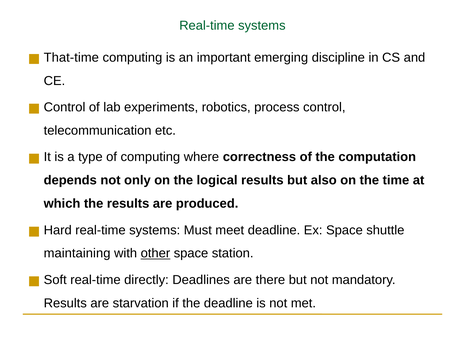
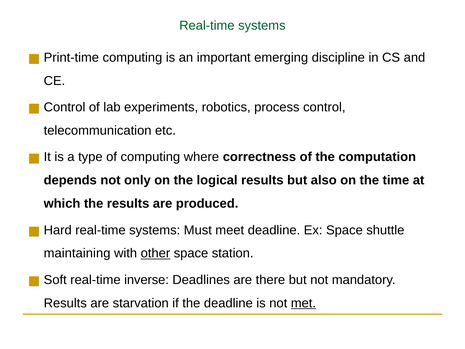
That-time: That-time -> Print-time
directly: directly -> inverse
met underline: none -> present
